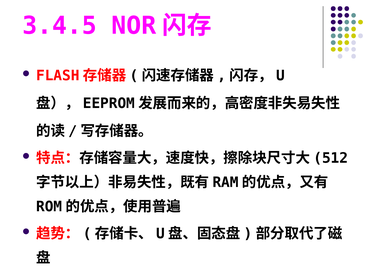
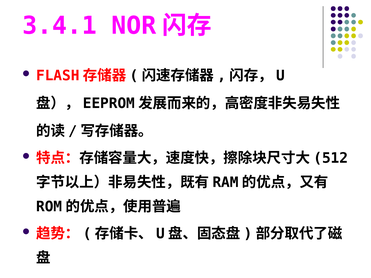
3.4.5: 3.4.5 -> 3.4.1
